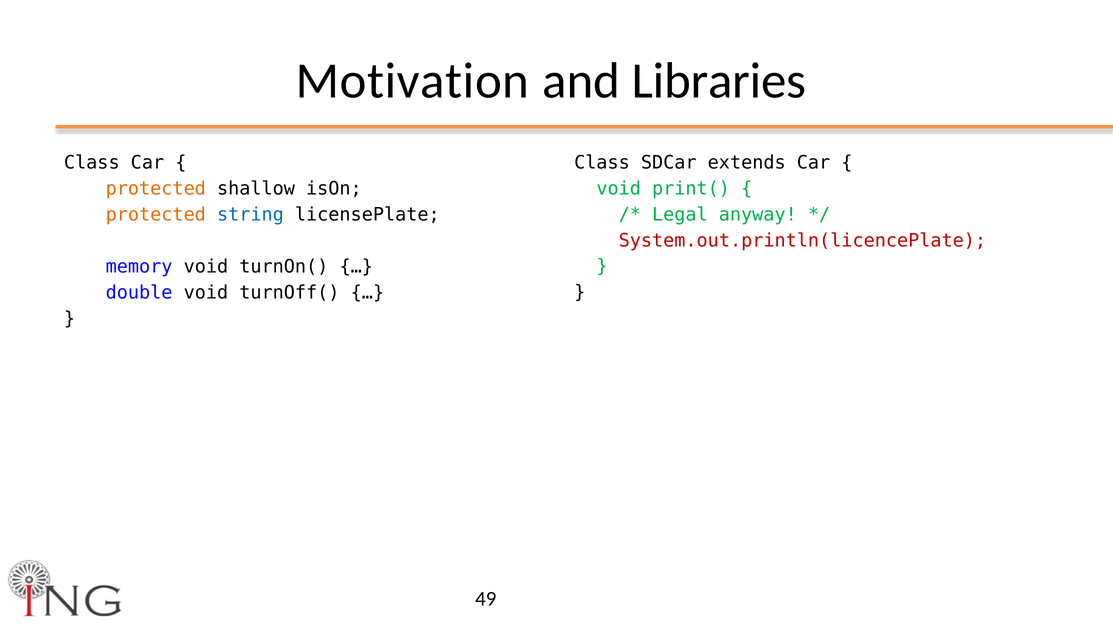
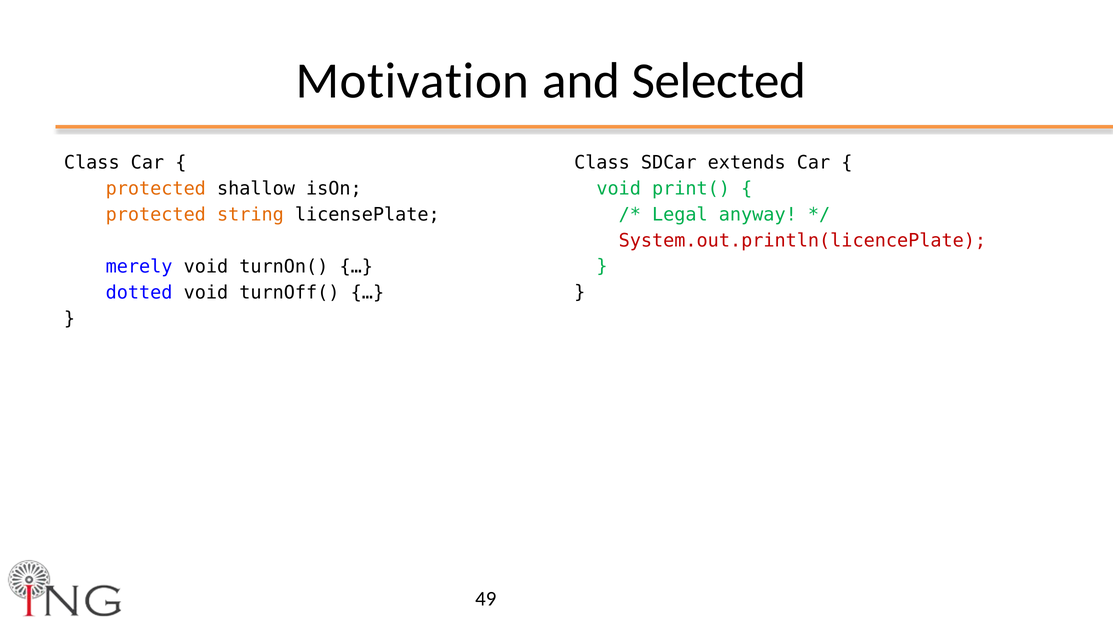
Libraries: Libraries -> Selected
string colour: blue -> orange
memory: memory -> merely
double: double -> dotted
